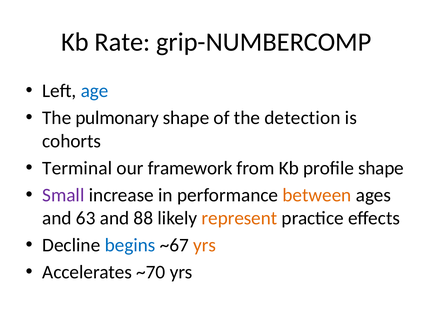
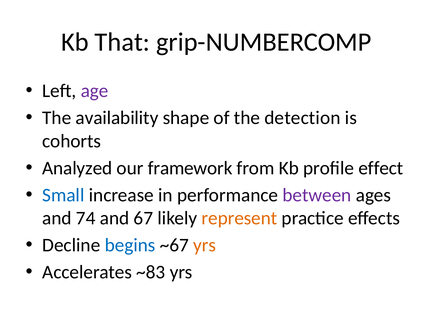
Rate: Rate -> That
age colour: blue -> purple
pulmonary: pulmonary -> availability
Terminal: Terminal -> Analyzed
profile shape: shape -> effect
Small colour: purple -> blue
between colour: orange -> purple
63: 63 -> 74
88: 88 -> 67
~70: ~70 -> ~83
